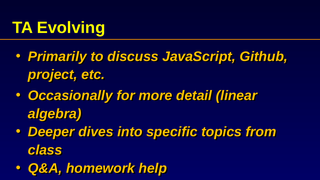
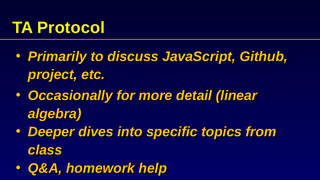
Evolving: Evolving -> Protocol
